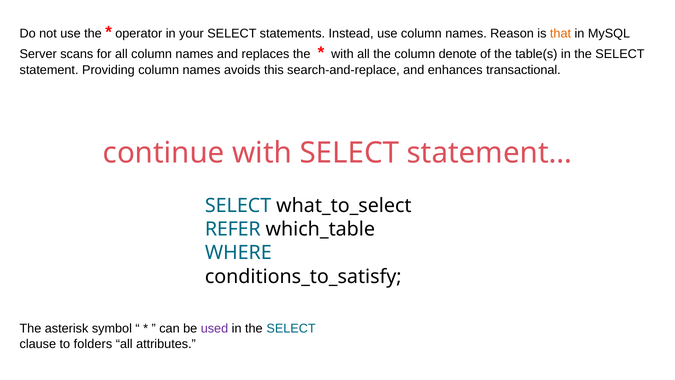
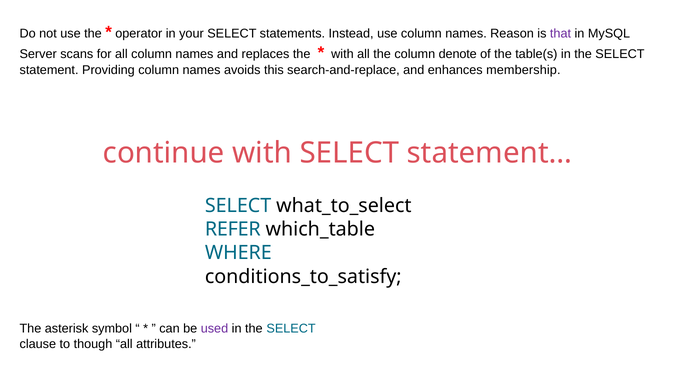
that colour: orange -> purple
transactional: transactional -> membership
folders: folders -> though
